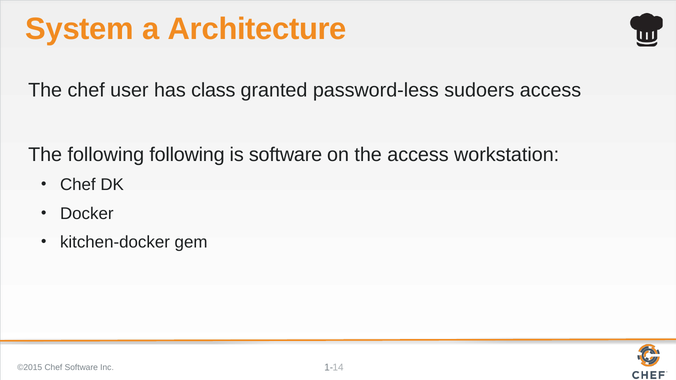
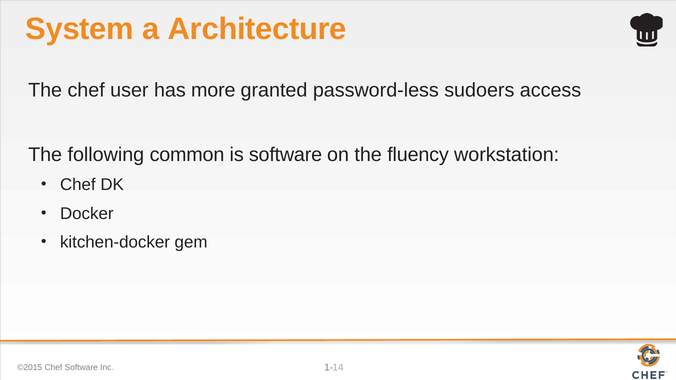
class: class -> more
following following: following -> common
the access: access -> fluency
